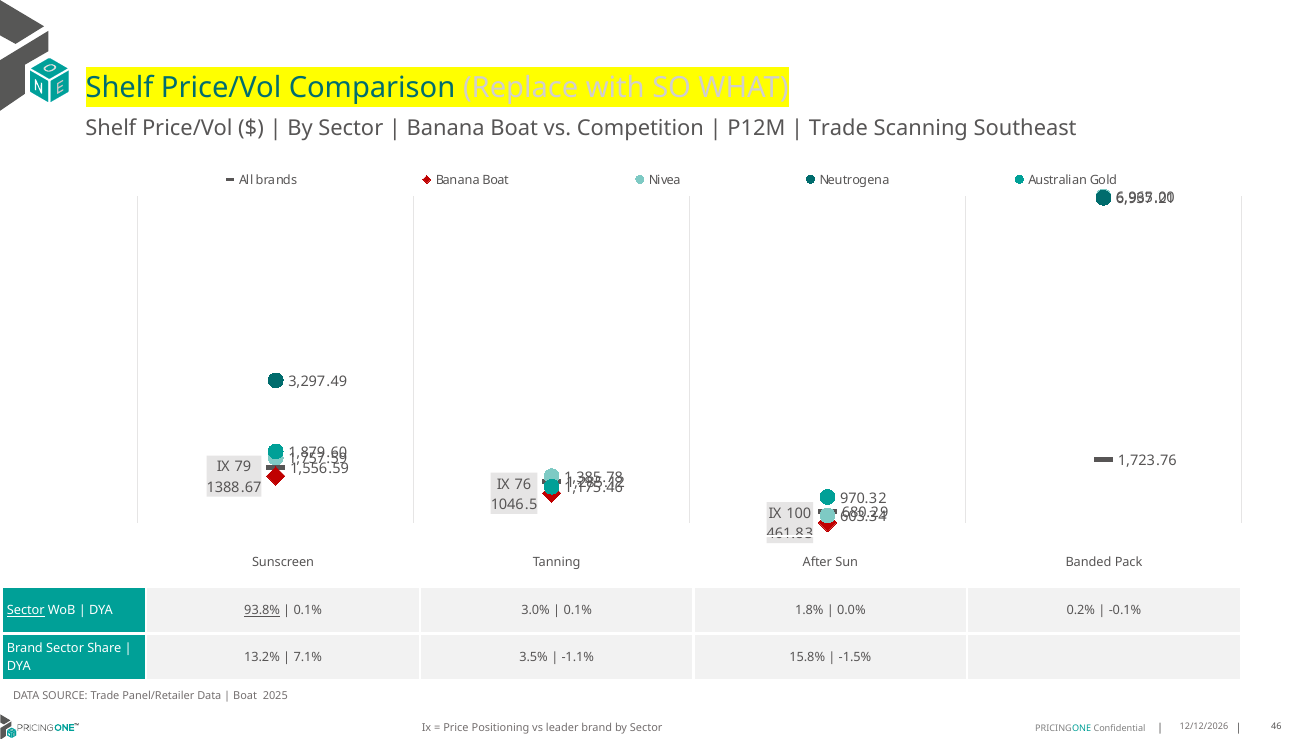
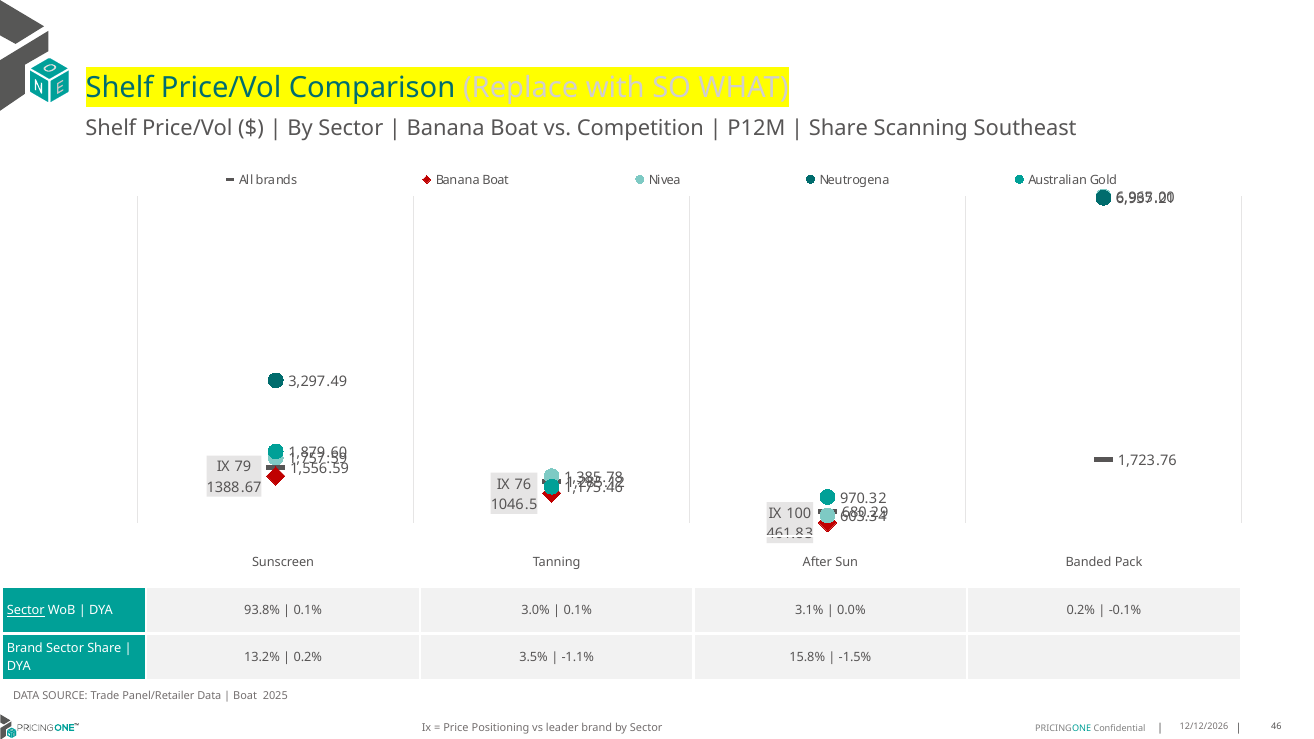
Trade at (838, 128): Trade -> Share
93.8% underline: present -> none
1.8%: 1.8% -> 3.1%
7.1% at (308, 657): 7.1% -> 0.2%
